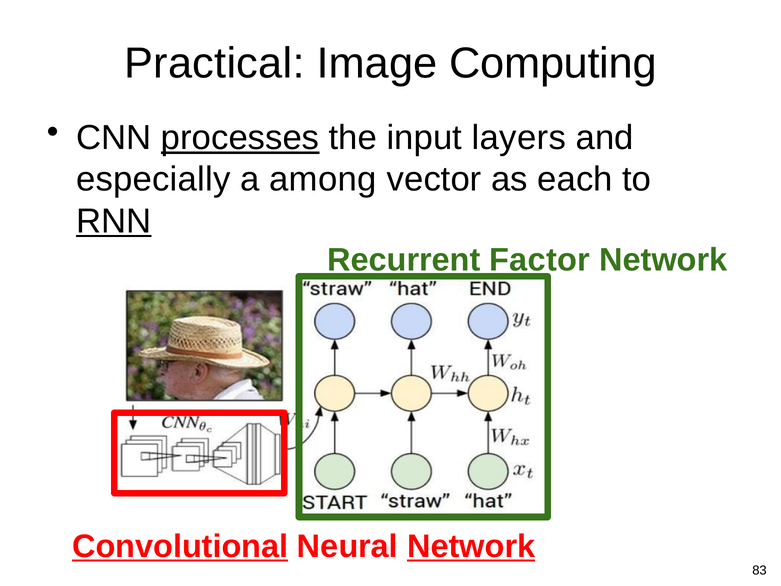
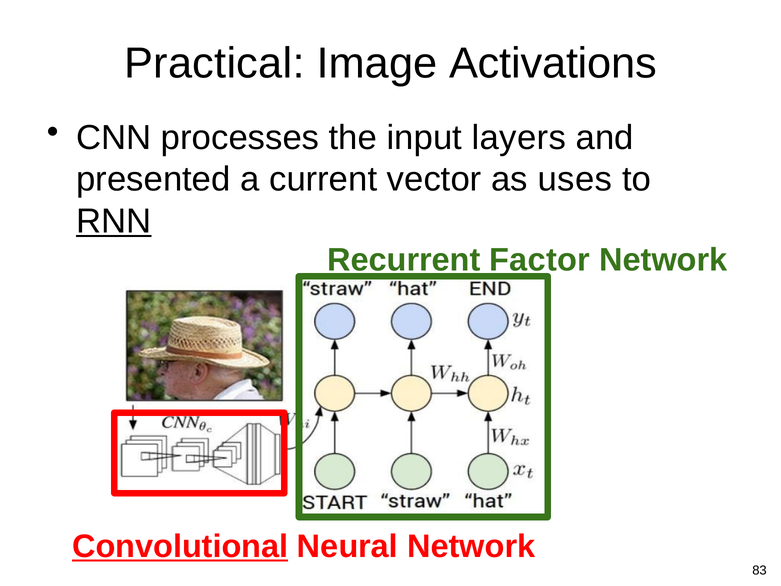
Computing: Computing -> Activations
processes underline: present -> none
especially: especially -> presented
among: among -> current
each: each -> uses
Network at (471, 546) underline: present -> none
